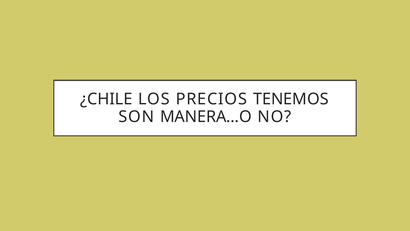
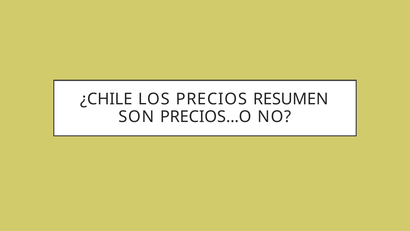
TENEMOS: TENEMOS -> RESUMEN
MANERA…O: MANERA…O -> PRECIOS…O
